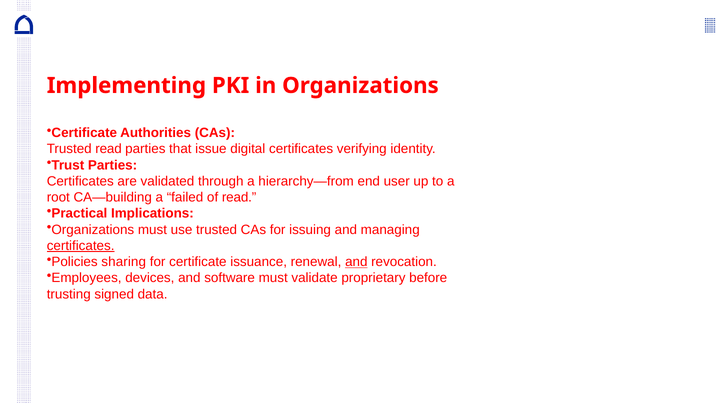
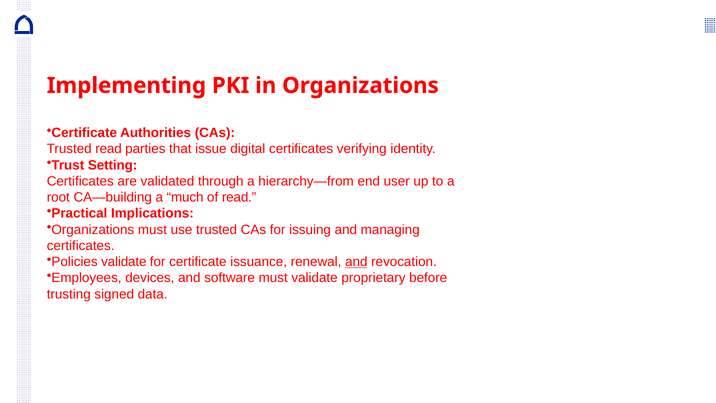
Trust Parties: Parties -> Setting
failed: failed -> much
certificates at (81, 246) underline: present -> none
Policies sharing: sharing -> validate
